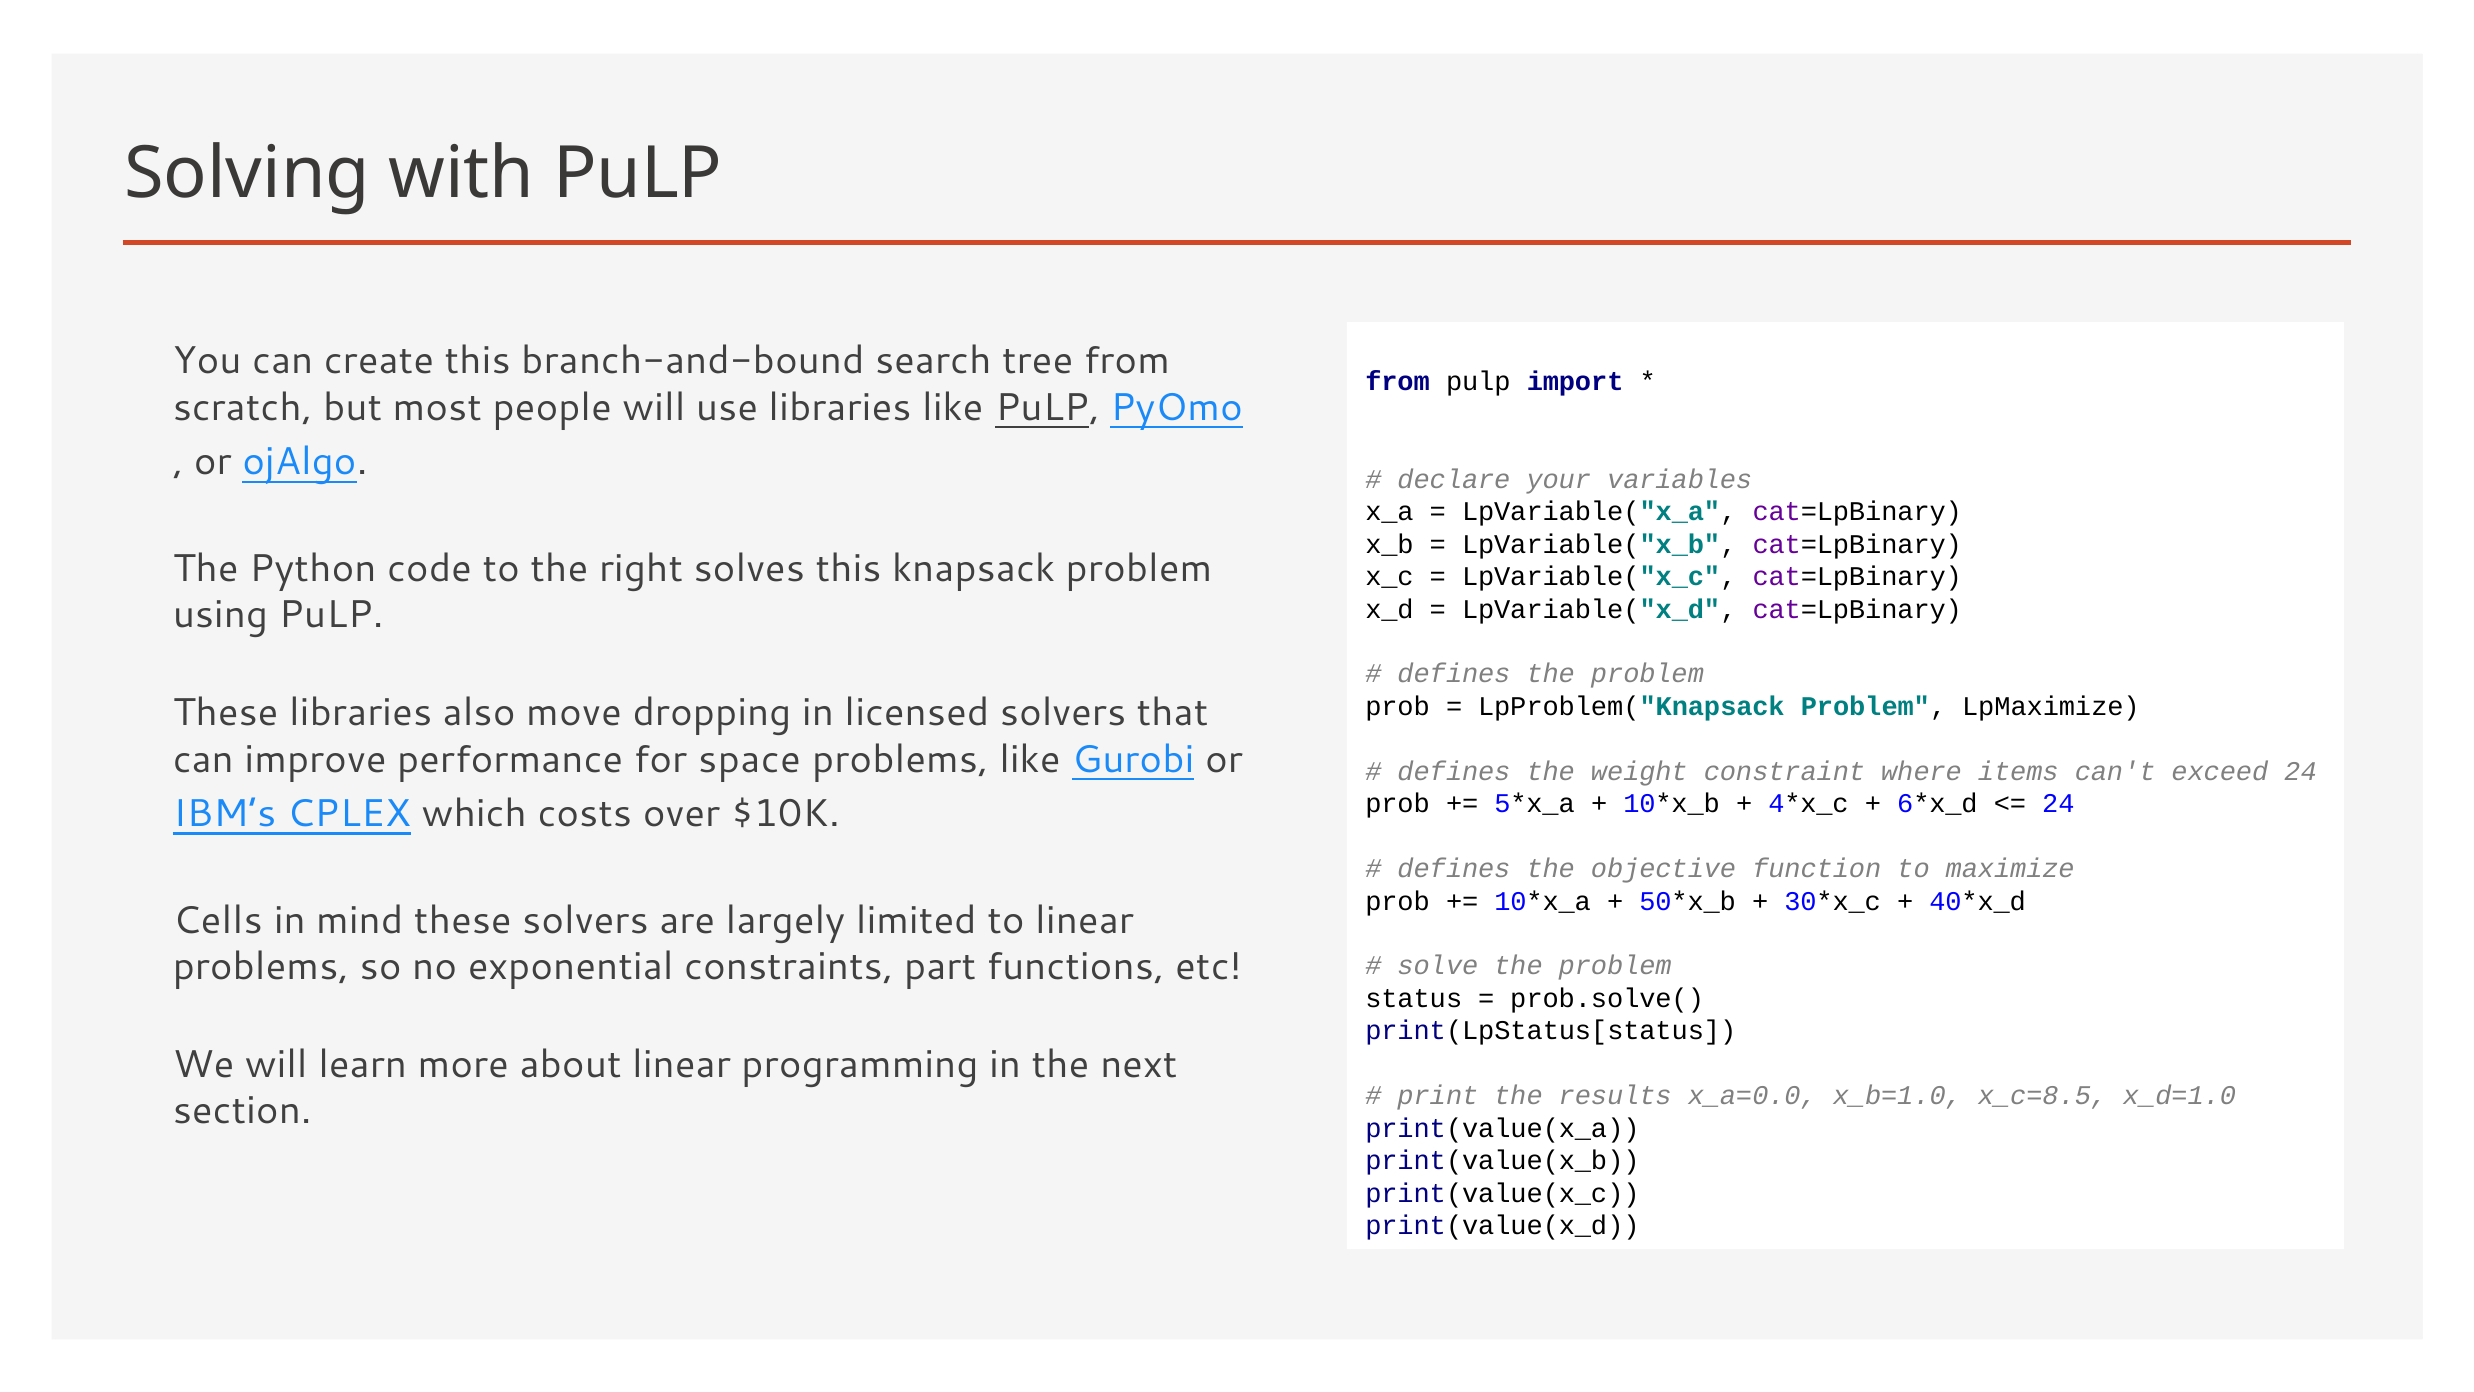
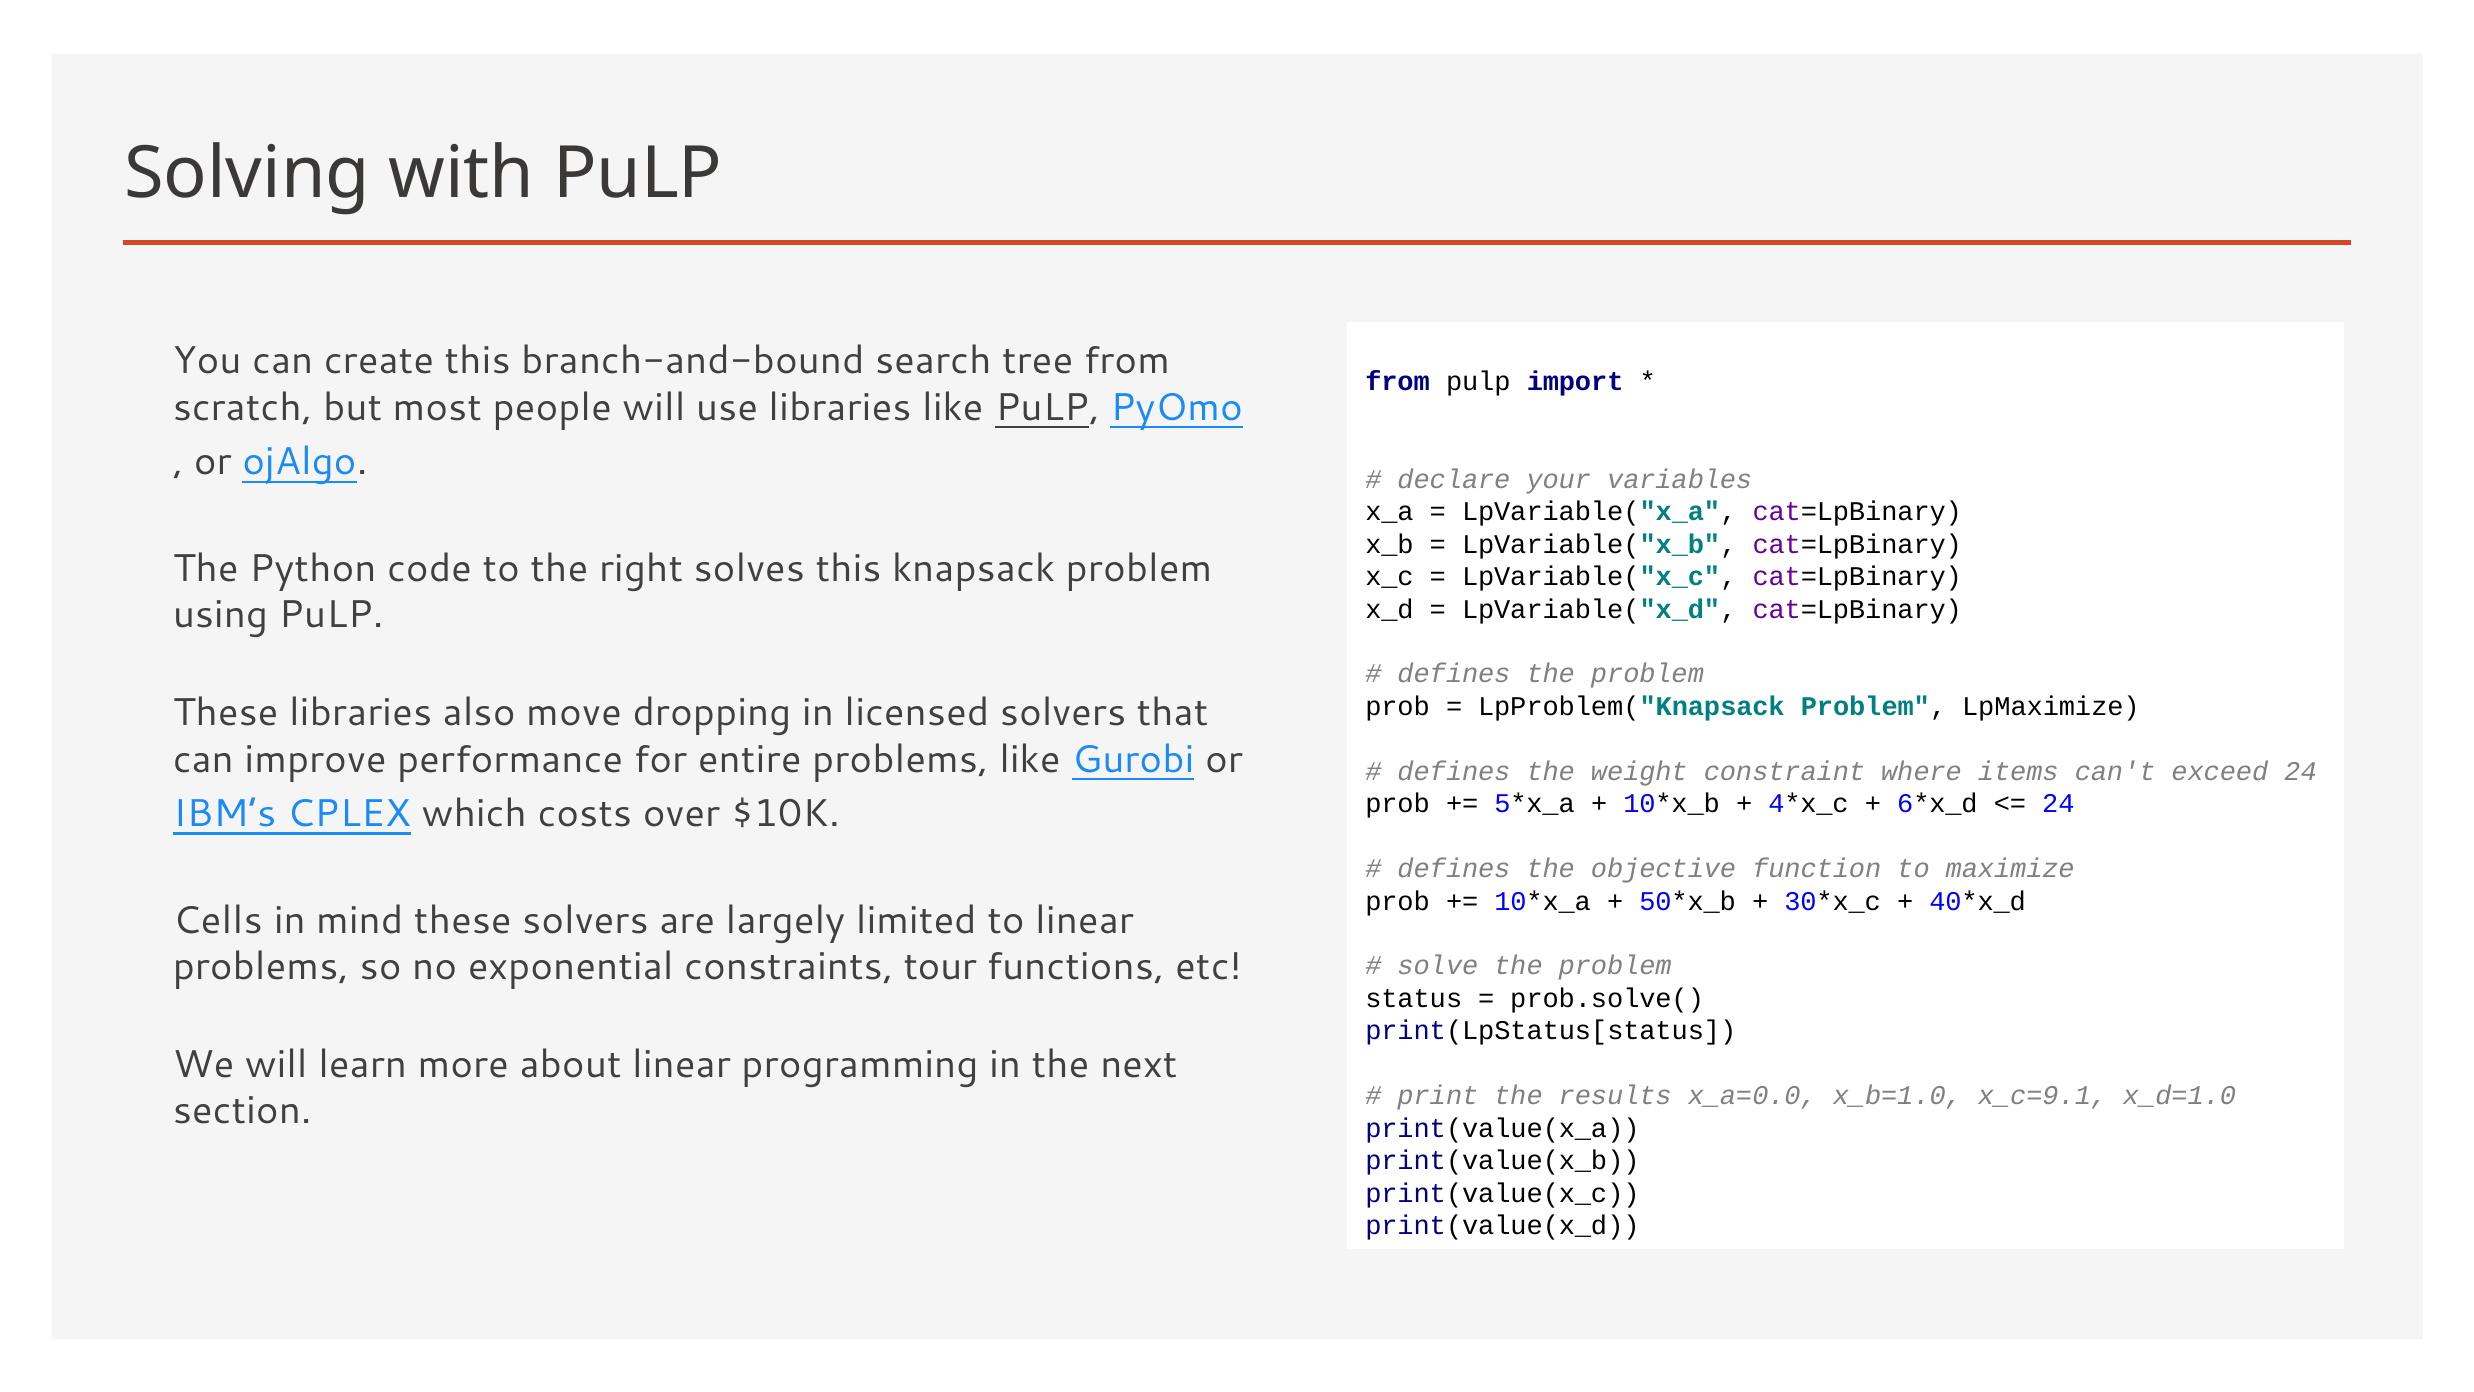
space: space -> entire
part: part -> tour
x_c=8.5: x_c=8.5 -> x_c=9.1
